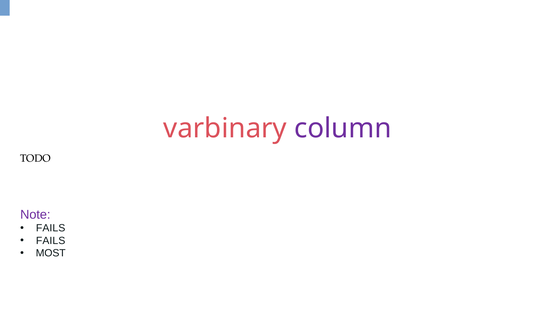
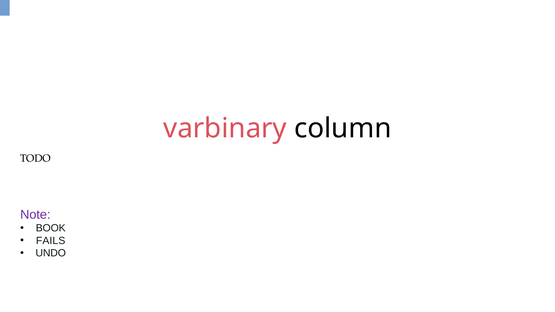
column colour: purple -> black
FAILS at (51, 228): FAILS -> BOOK
MOST: MOST -> UNDO
